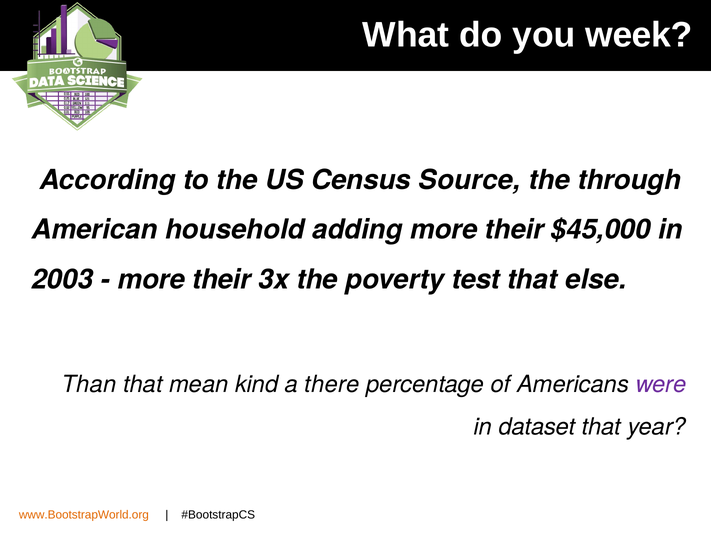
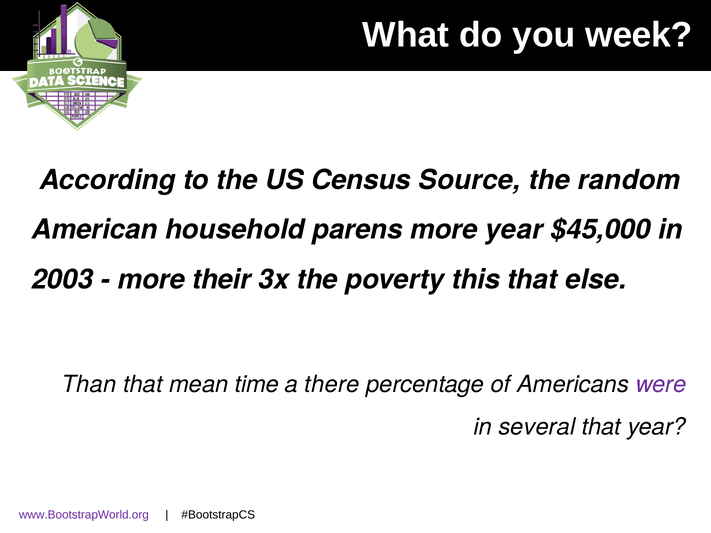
through: through -> random
adding: adding -> parens
their at (514, 230): their -> year
test: test -> this
kind: kind -> time
dataset: dataset -> several
www.BootstrapWorld.org colour: orange -> purple
